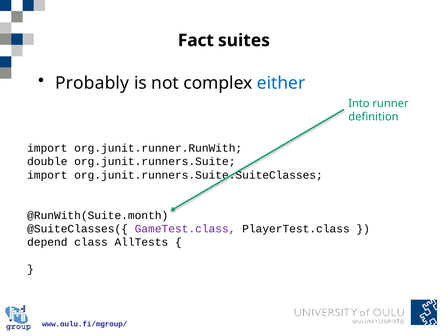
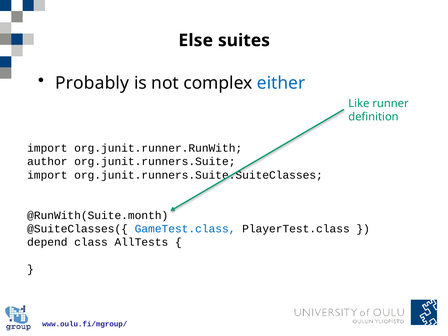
Fact: Fact -> Else
Into: Into -> Like
double: double -> author
GameTest.class colour: purple -> blue
